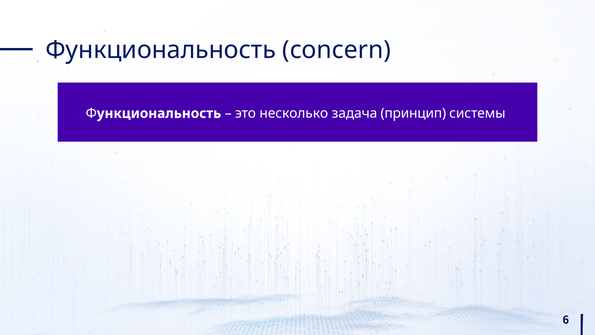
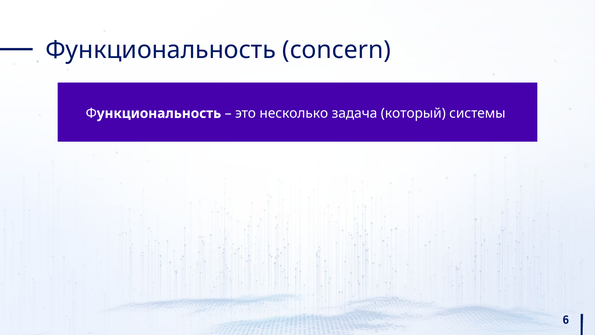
принцип: принцип -> который
